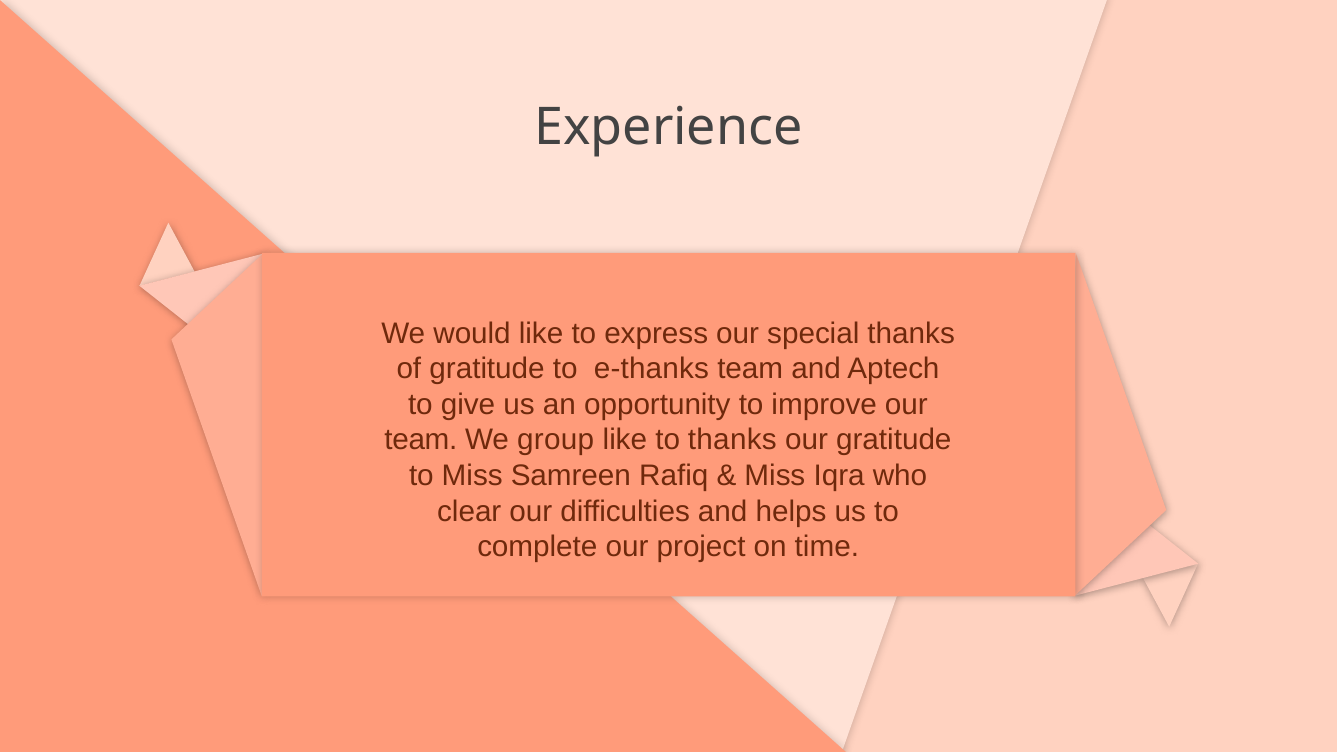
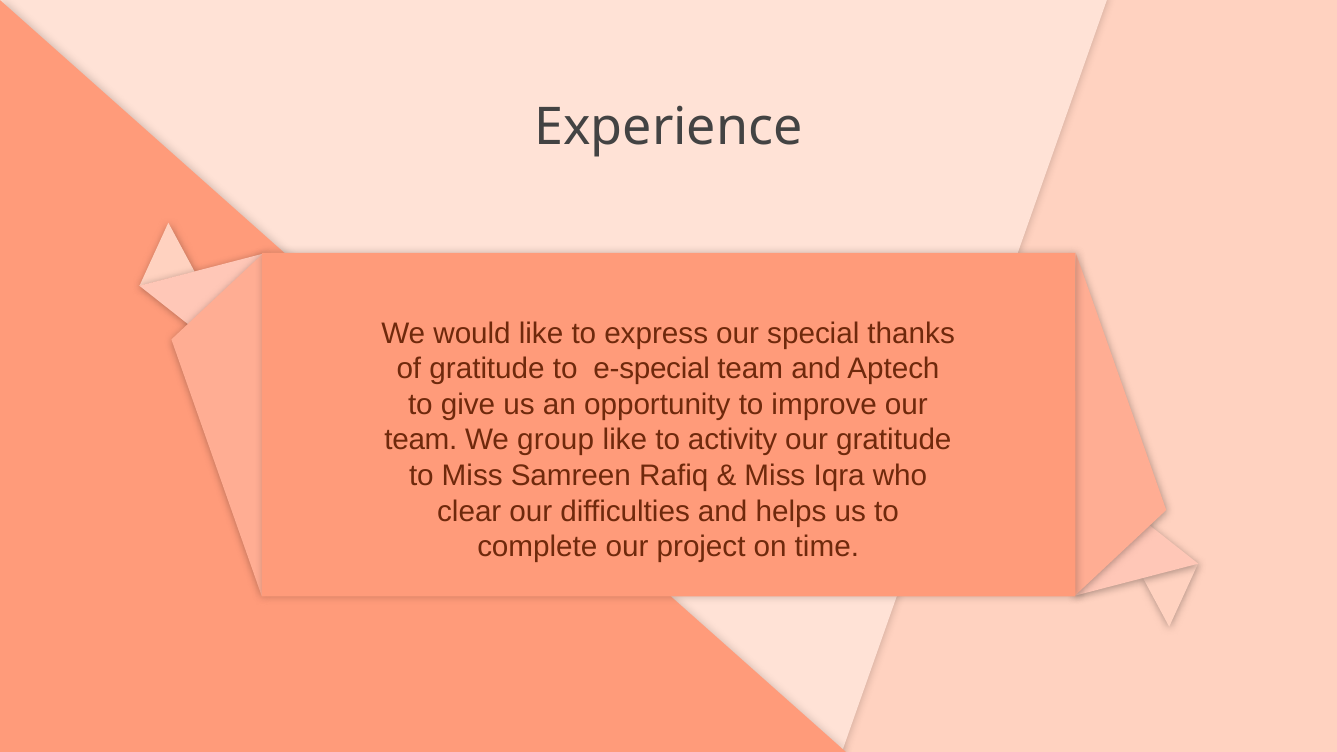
e-thanks: e-thanks -> e-special
to thanks: thanks -> activity
